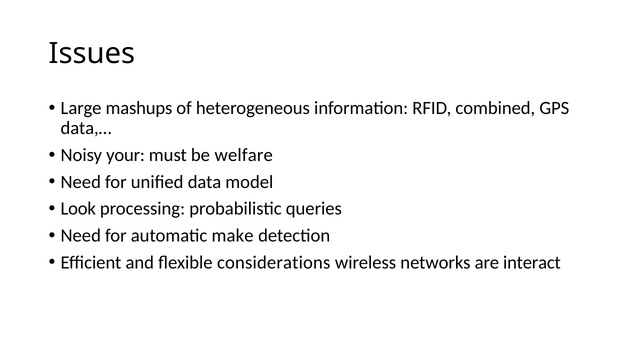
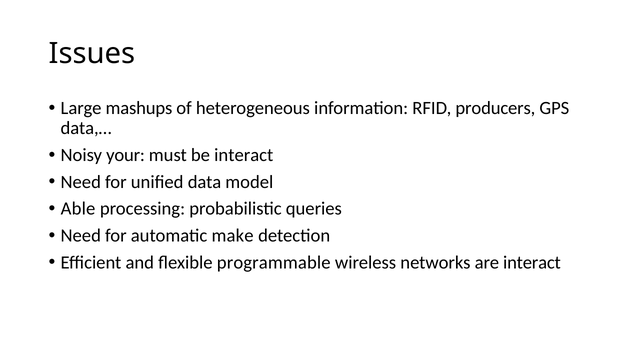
combined: combined -> producers
be welfare: welfare -> interact
Look: Look -> Able
considerations: considerations -> programmable
